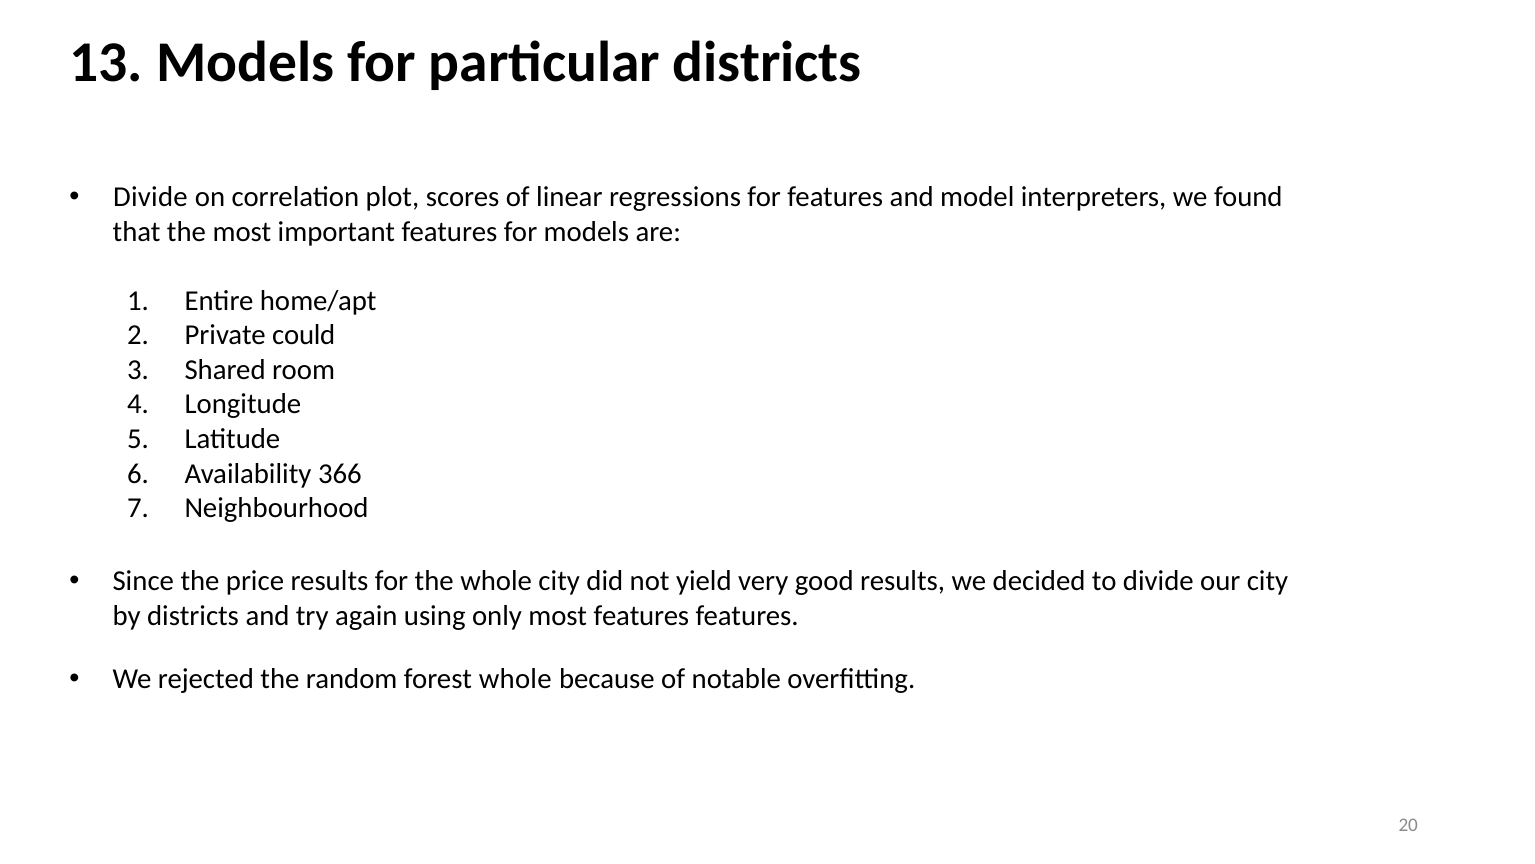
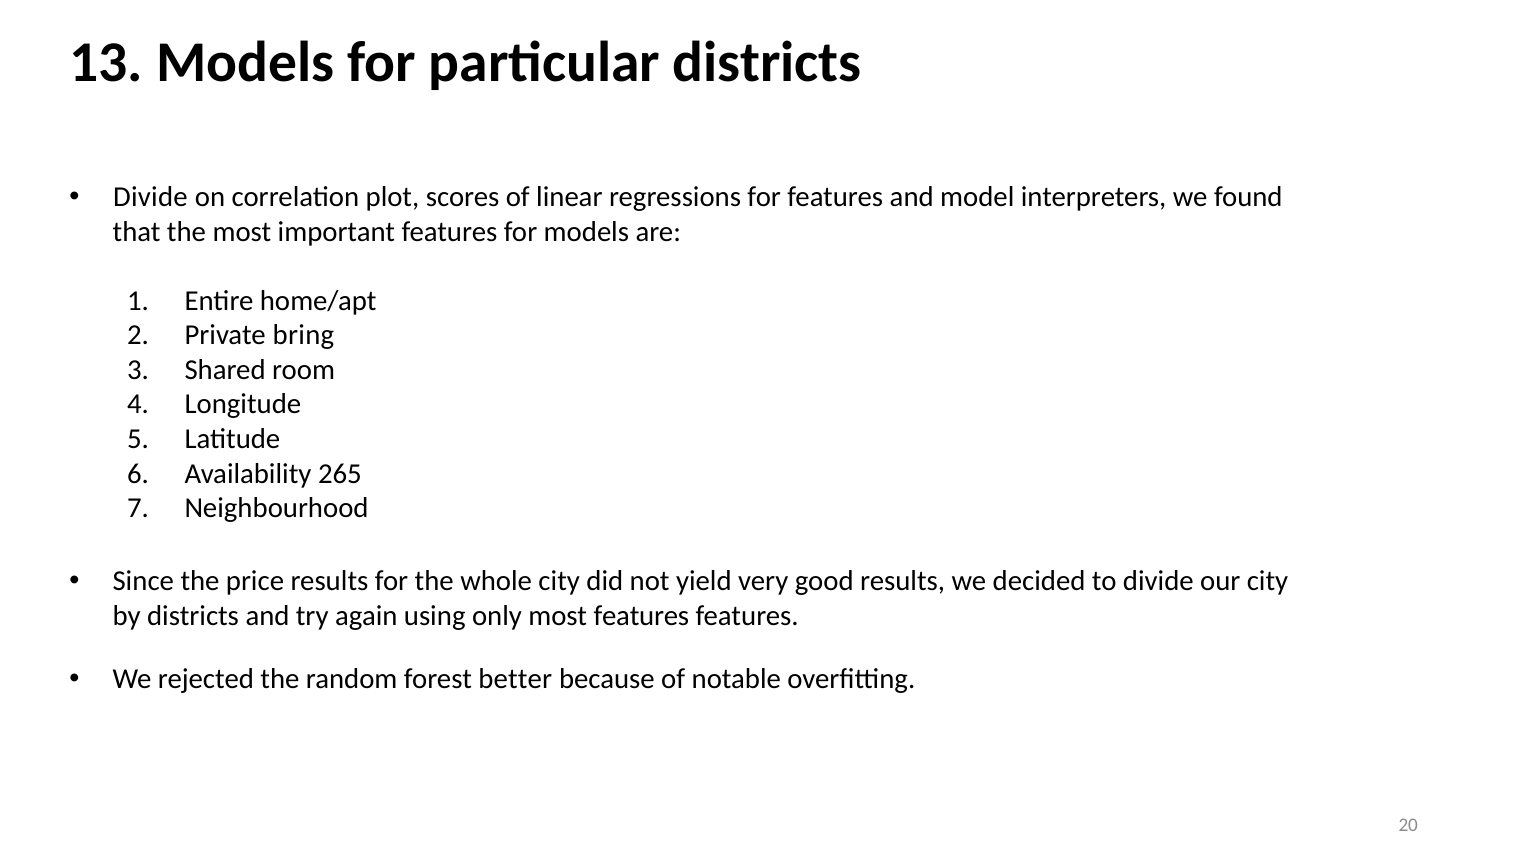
could: could -> bring
366: 366 -> 265
forest whole: whole -> better
